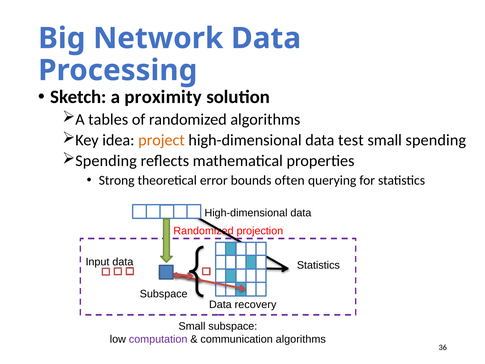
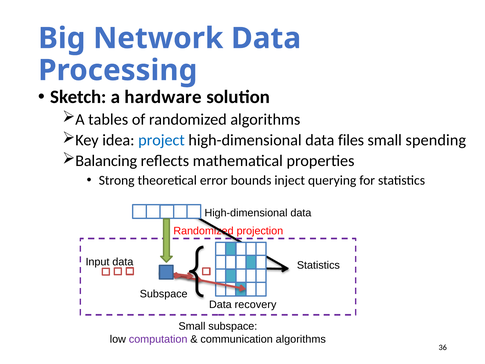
proximity: proximity -> hardware
project colour: orange -> blue
test: test -> files
Spending at (106, 161): Spending -> Balancing
often: often -> inject
